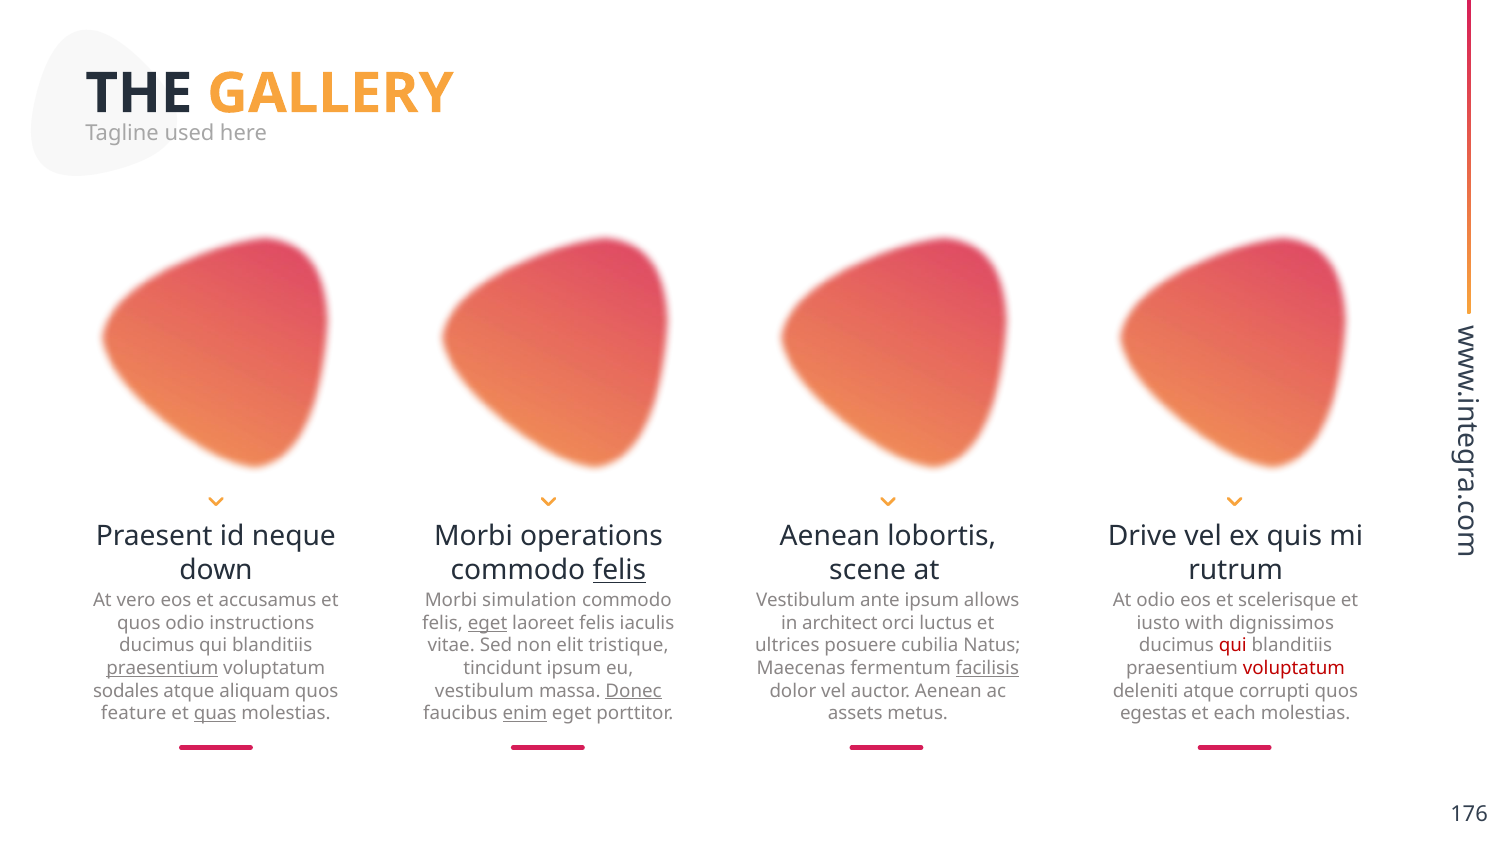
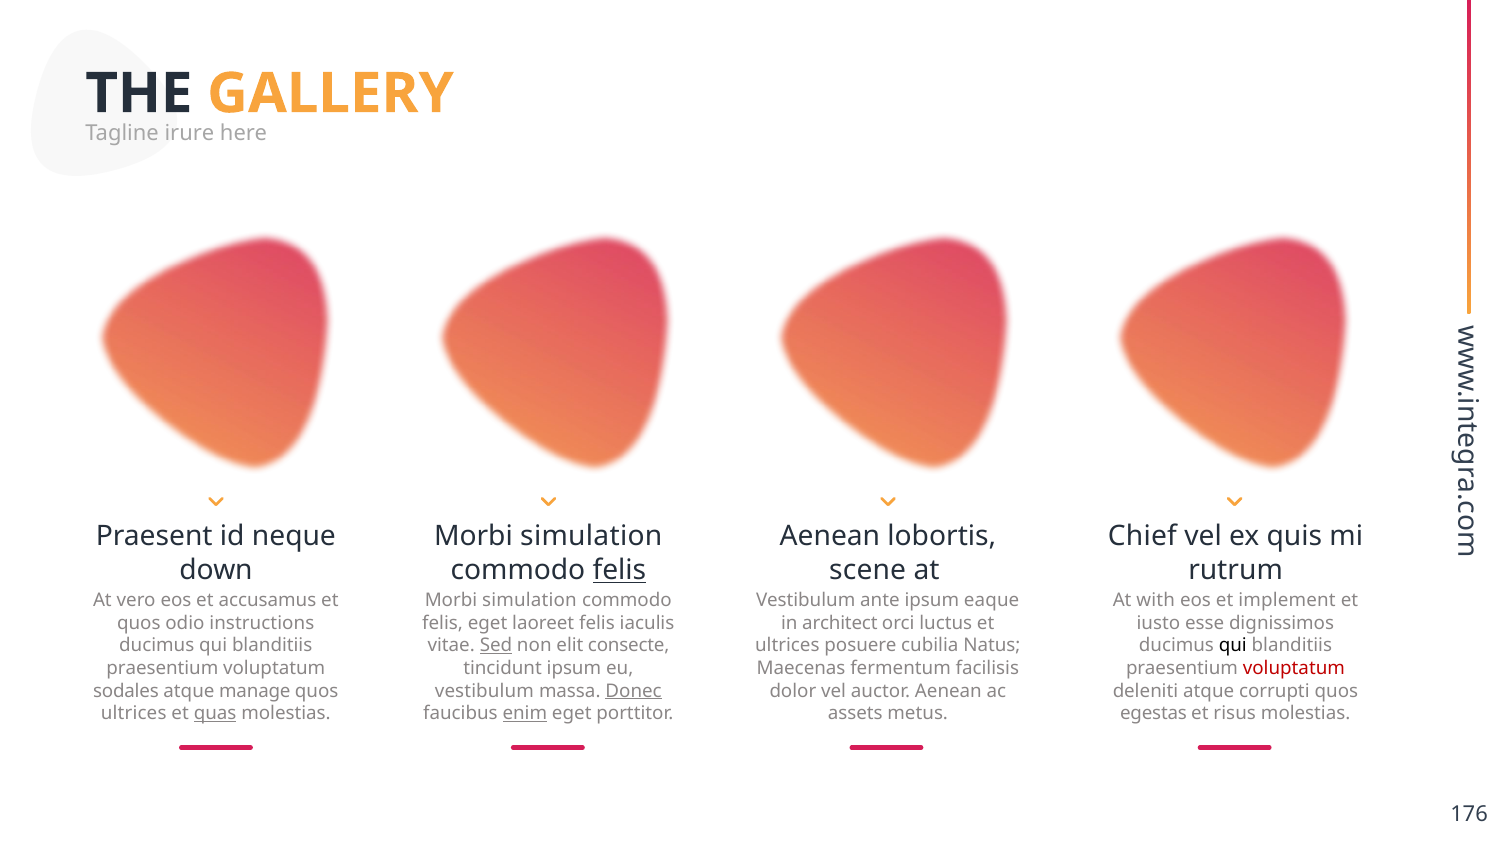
used: used -> irure
operations at (591, 536): operations -> simulation
Drive: Drive -> Chief
allows: allows -> eaque
At odio: odio -> with
scelerisque: scelerisque -> implement
eget at (488, 623) underline: present -> none
with: with -> esse
Sed underline: none -> present
tristique: tristique -> consecte
qui at (1233, 646) colour: red -> black
praesentium at (162, 668) underline: present -> none
facilisis underline: present -> none
aliquam: aliquam -> manage
feature at (134, 713): feature -> ultrices
each: each -> risus
